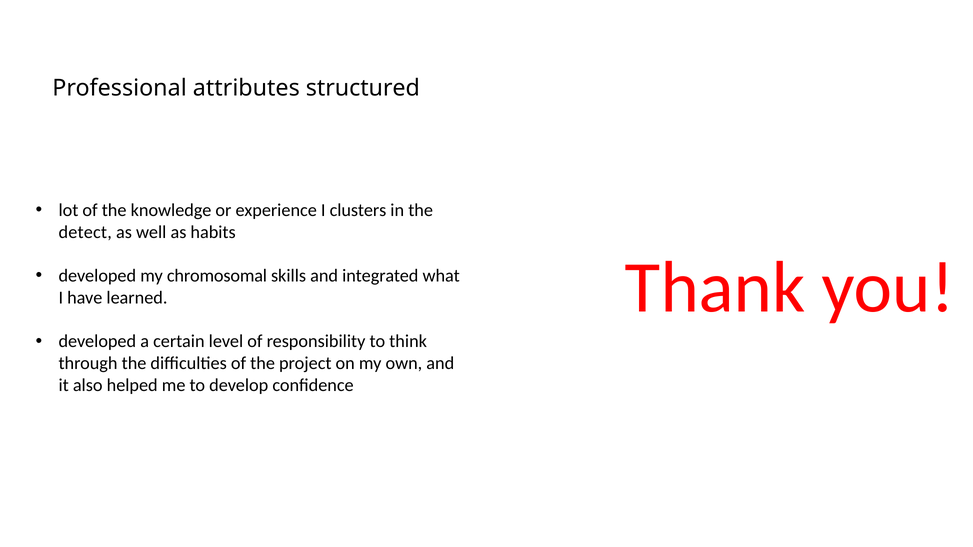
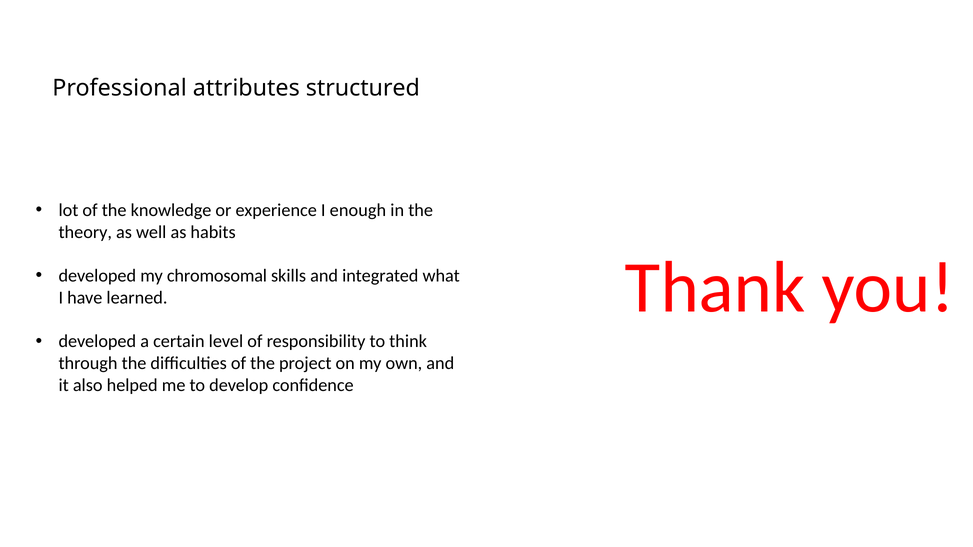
clusters: clusters -> enough
detect: detect -> theory
